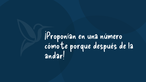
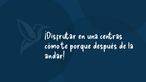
¡Proponían: ¡Proponían -> ¡Disfrutar
número: número -> centras
